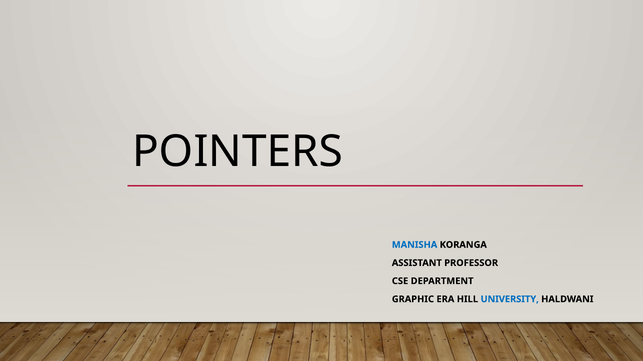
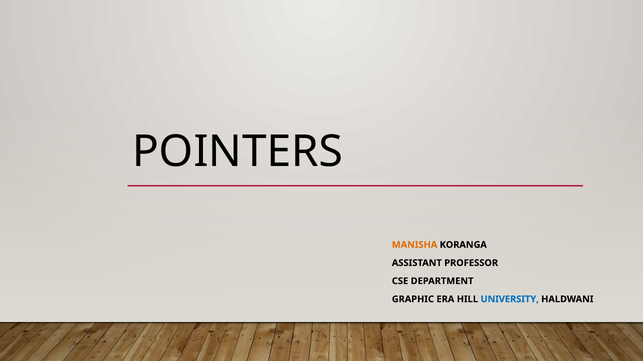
MANISHA colour: blue -> orange
